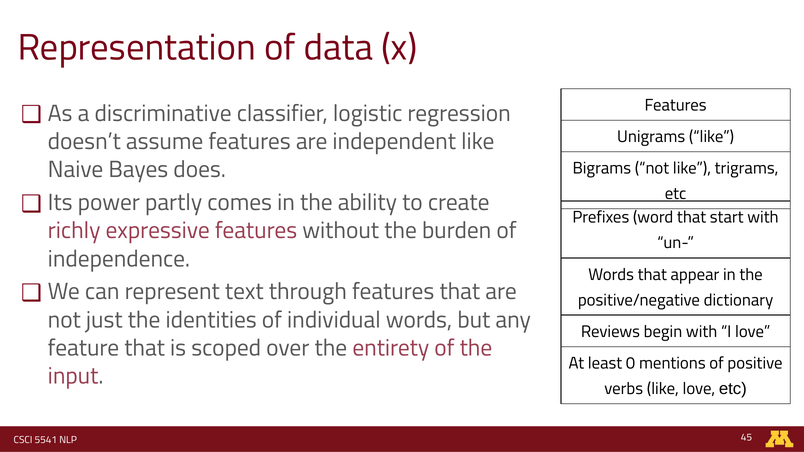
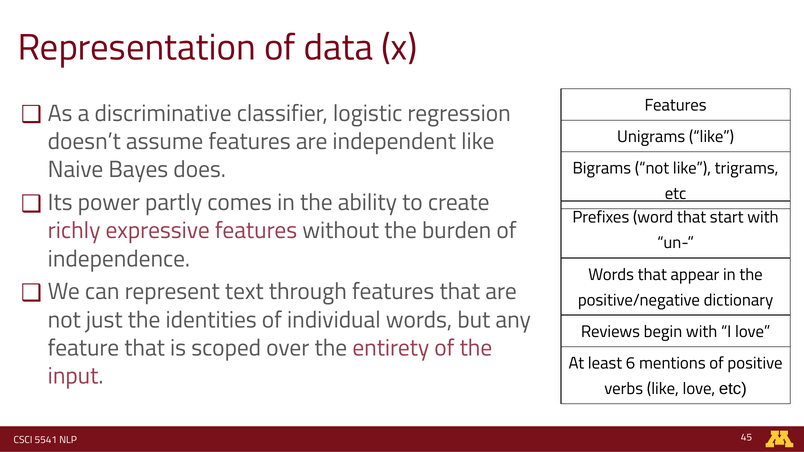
0: 0 -> 6
